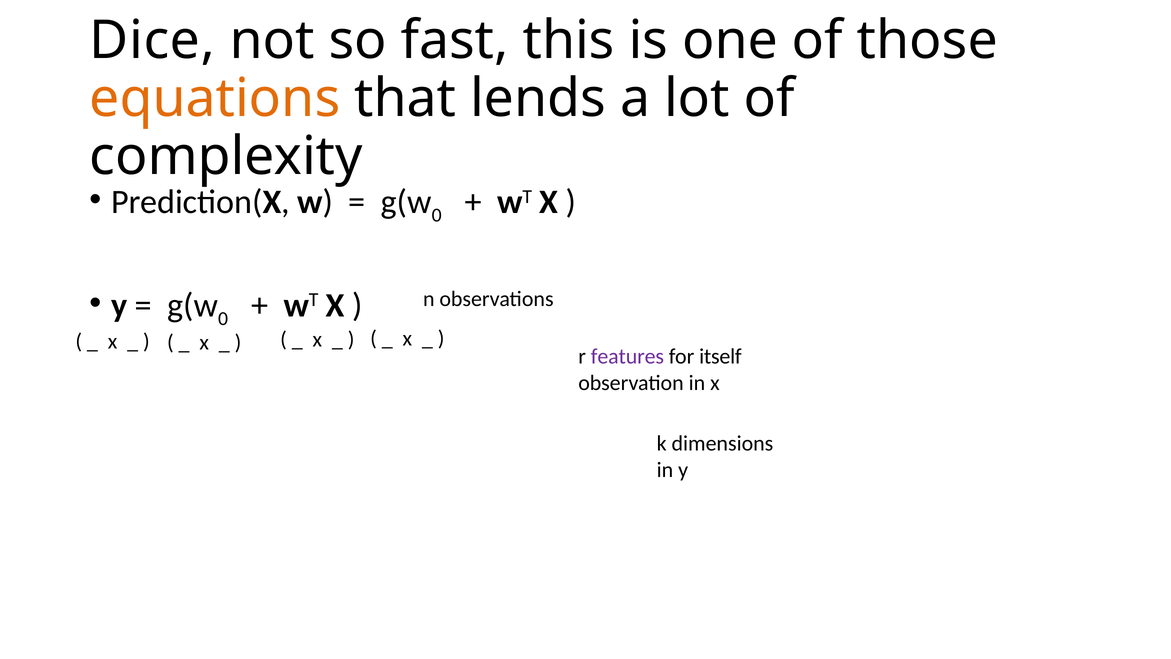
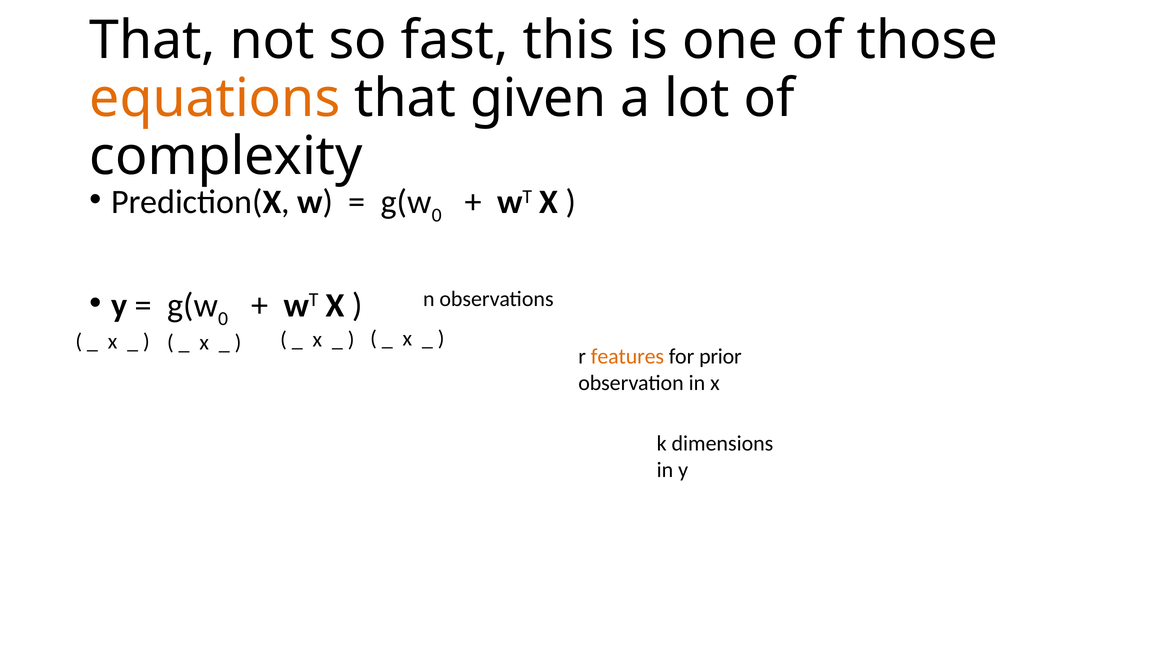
Dice at (152, 40): Dice -> That
lends: lends -> given
features colour: purple -> orange
itself: itself -> prior
